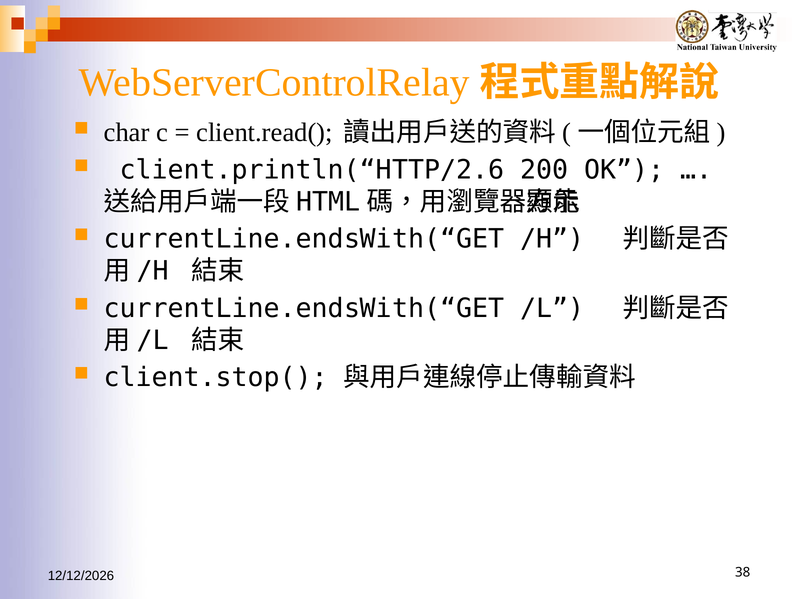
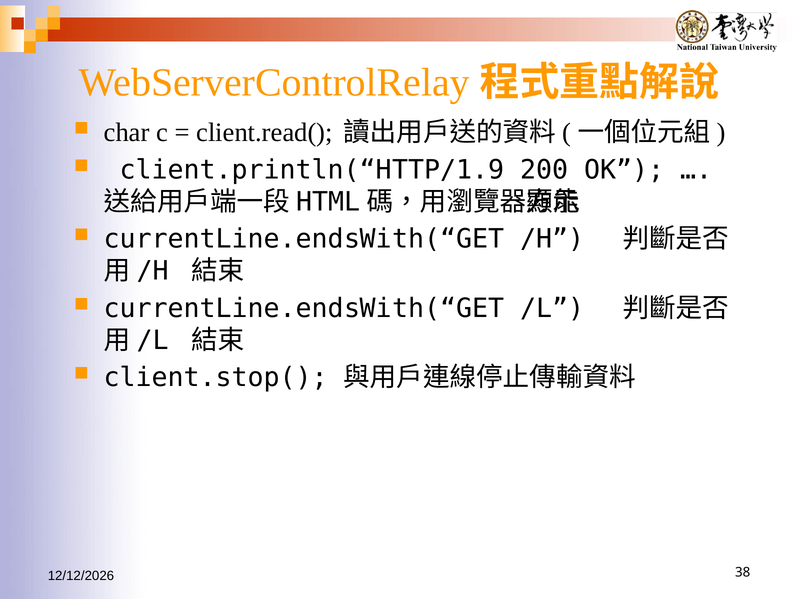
client.println(“HTTP/2.6: client.println(“HTTP/2.6 -> client.println(“HTTP/1.9
